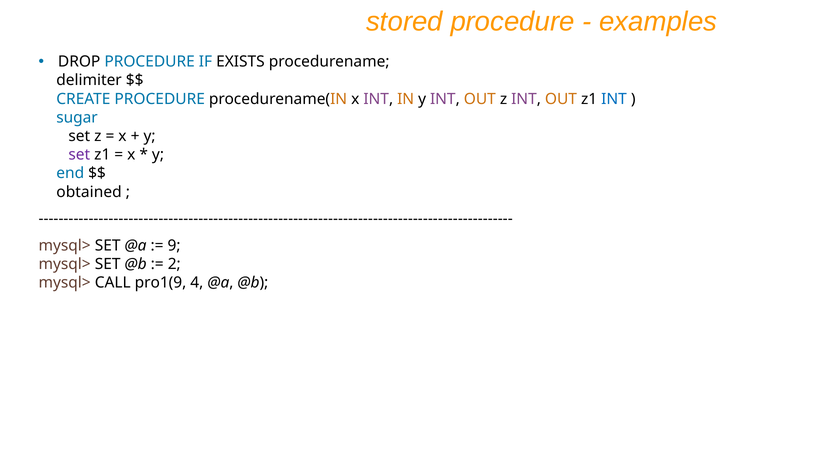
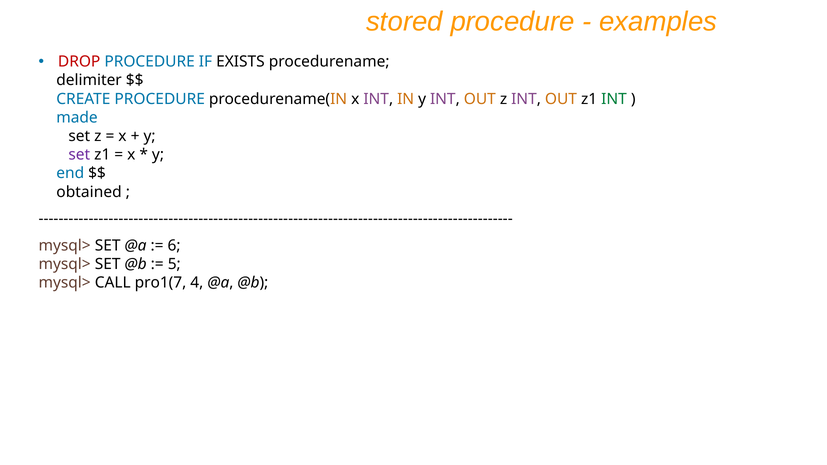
DROP colour: black -> red
INT at (614, 99) colour: blue -> green
sugar: sugar -> made
9: 9 -> 6
2: 2 -> 5
pro1(9: pro1(9 -> pro1(7
